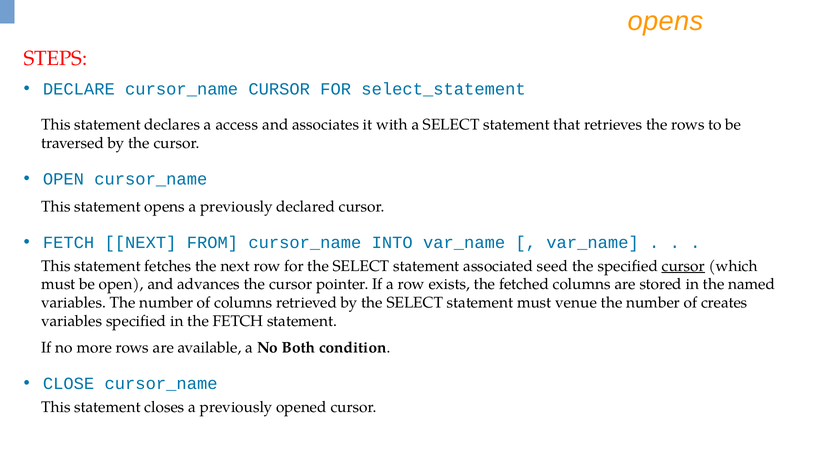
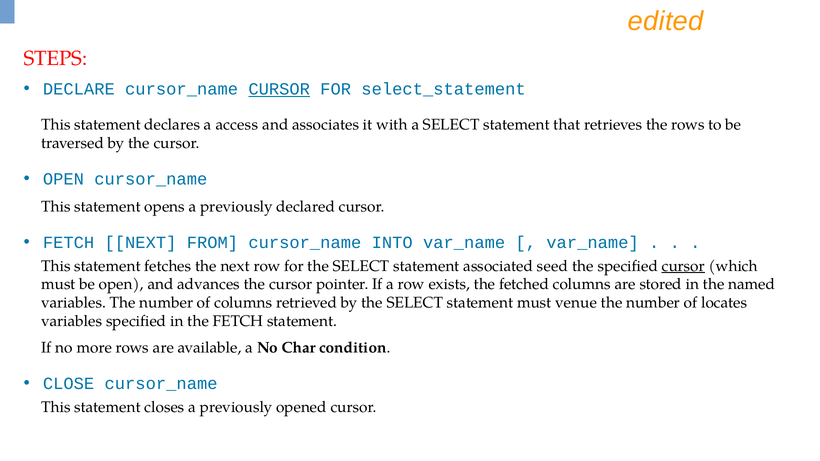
opens at (666, 21): opens -> edited
CURSOR at (279, 89) underline: none -> present
creates: creates -> locates
Both: Both -> Char
